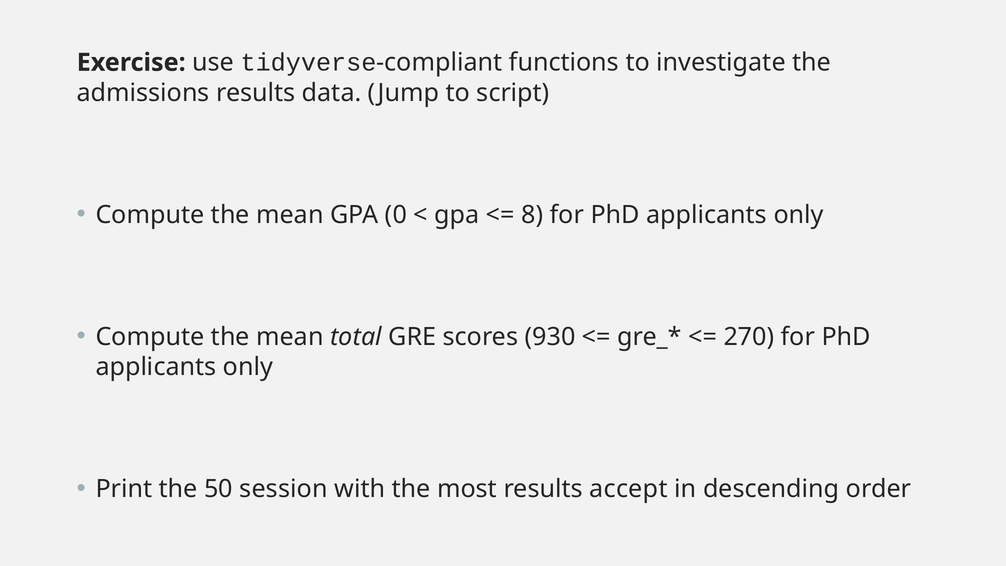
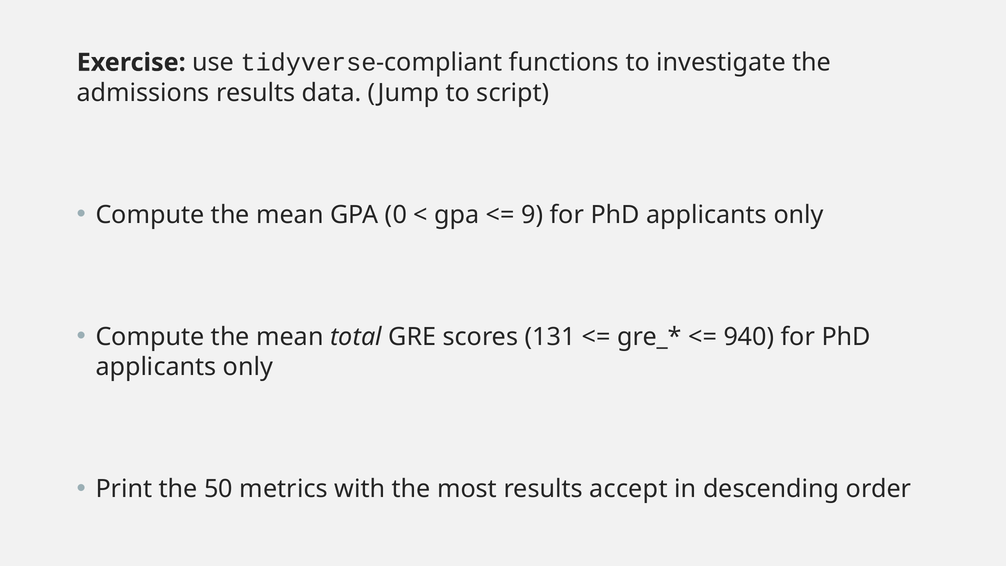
8: 8 -> 9
930: 930 -> 131
270: 270 -> 940
session: session -> metrics
